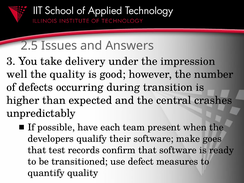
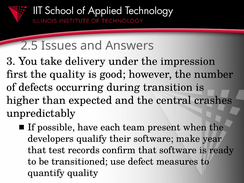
well: well -> first
goes: goes -> year
